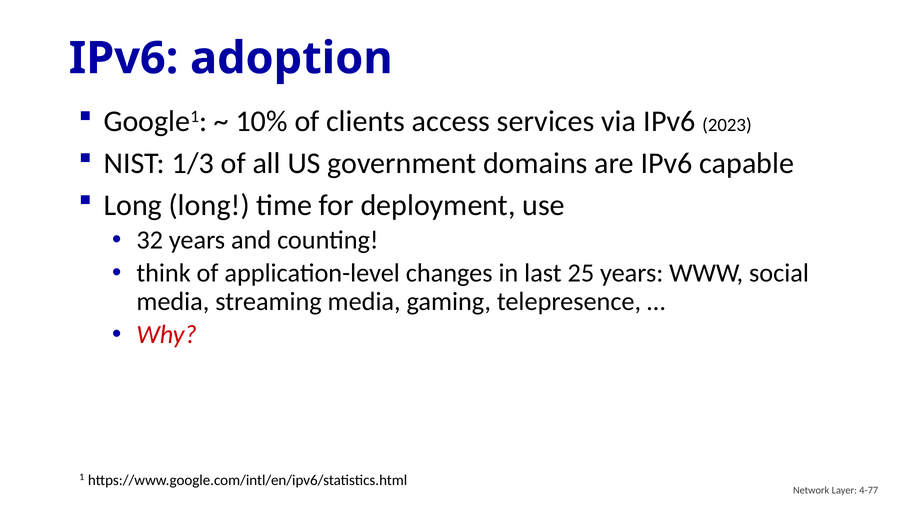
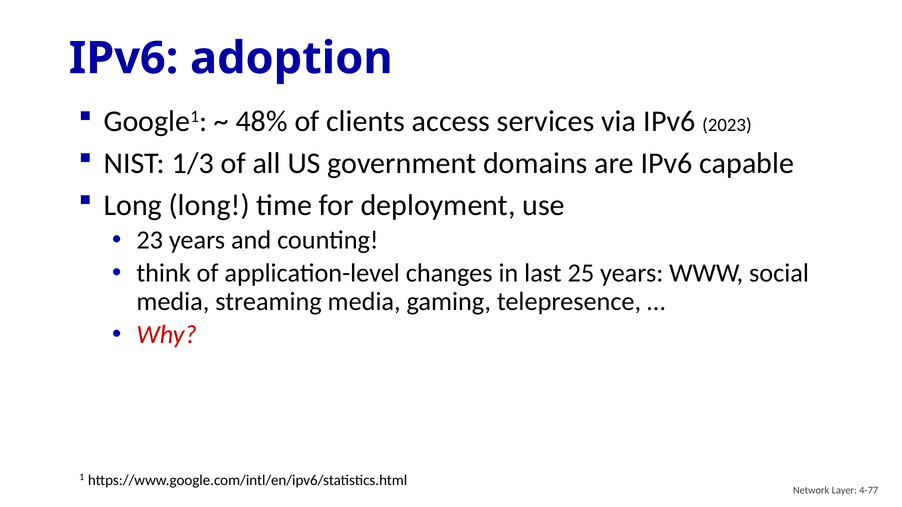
10%: 10% -> 48%
32: 32 -> 23
